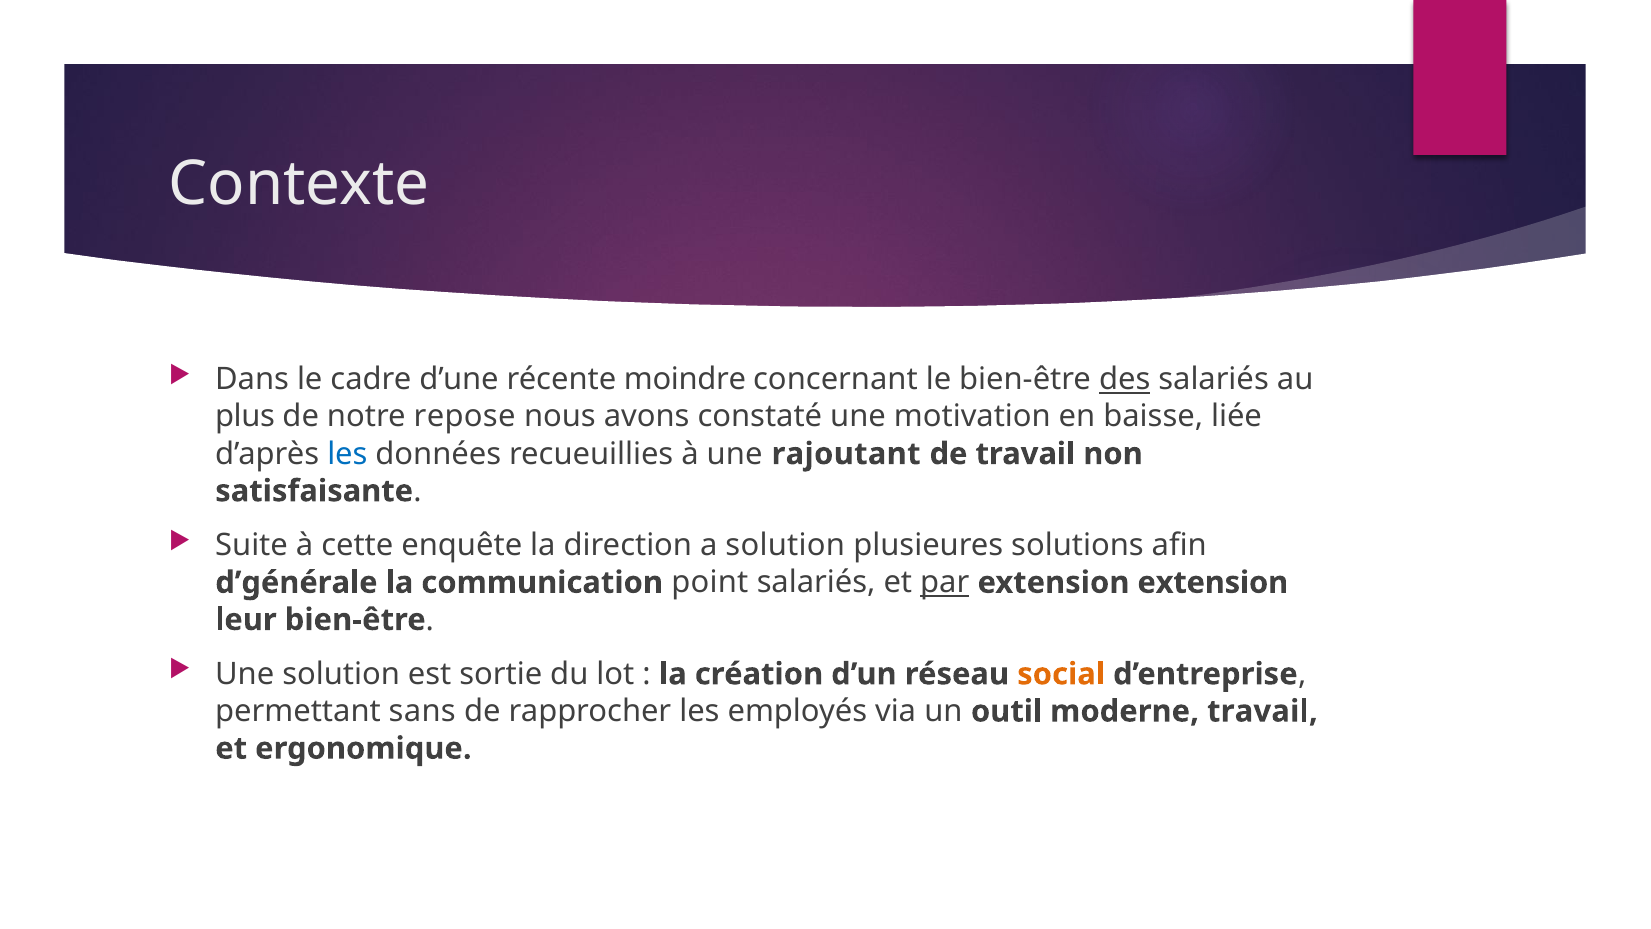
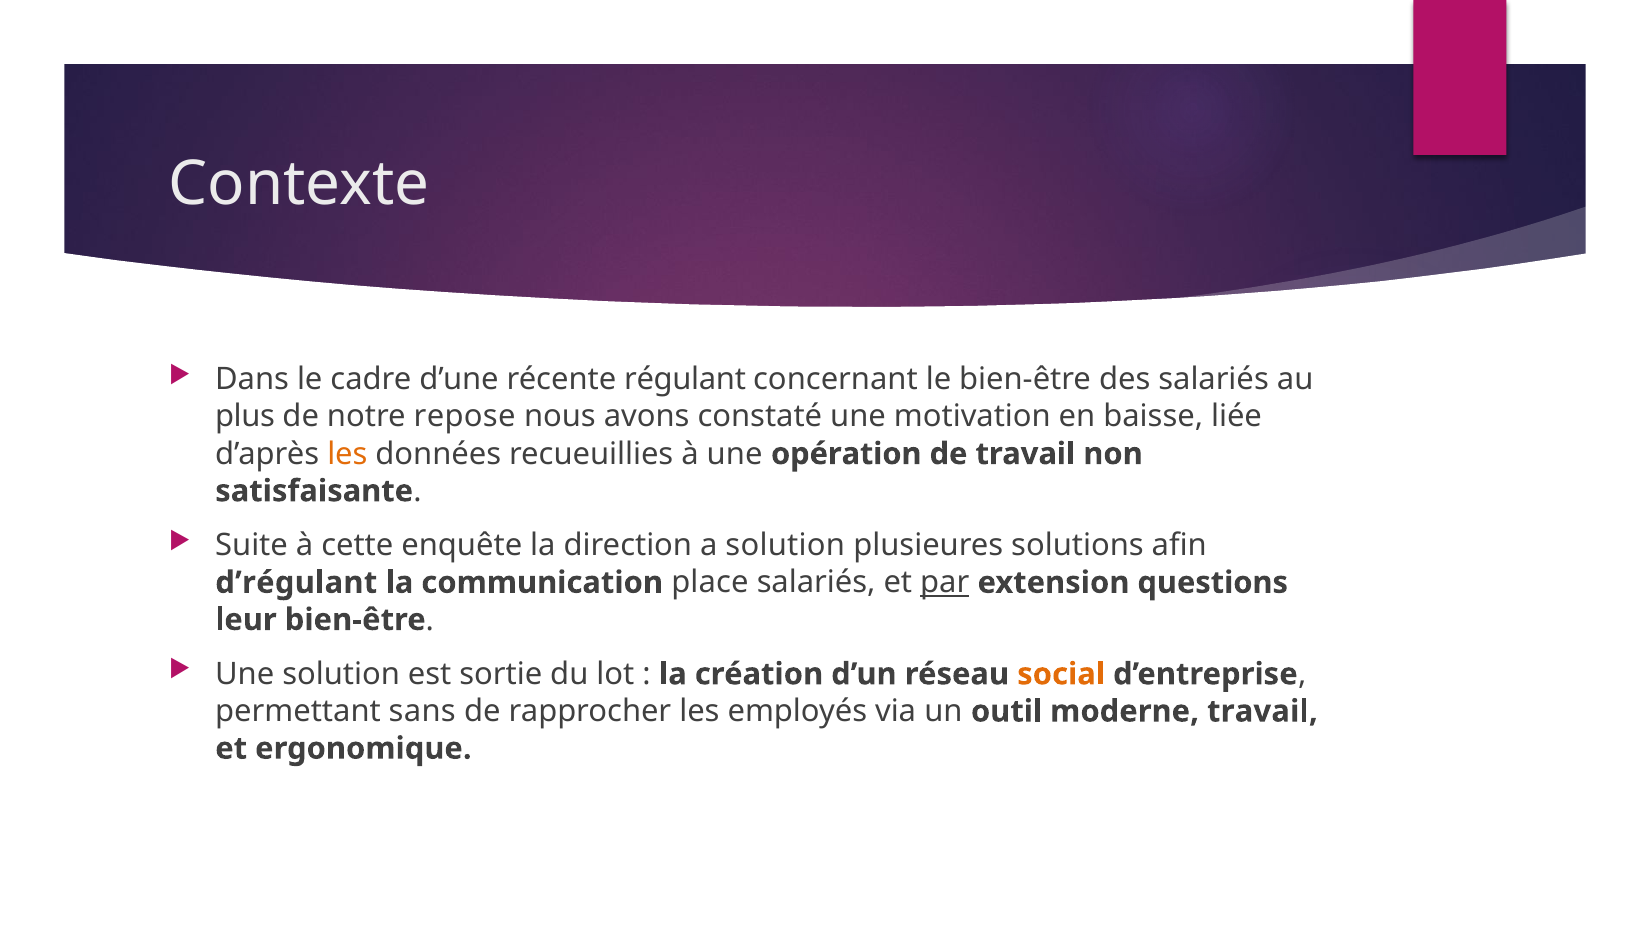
moindre: moindre -> régulant
des underline: present -> none
les at (347, 454) colour: blue -> orange
rajoutant: rajoutant -> opération
d’générale: d’générale -> d’régulant
point: point -> place
extension extension: extension -> questions
